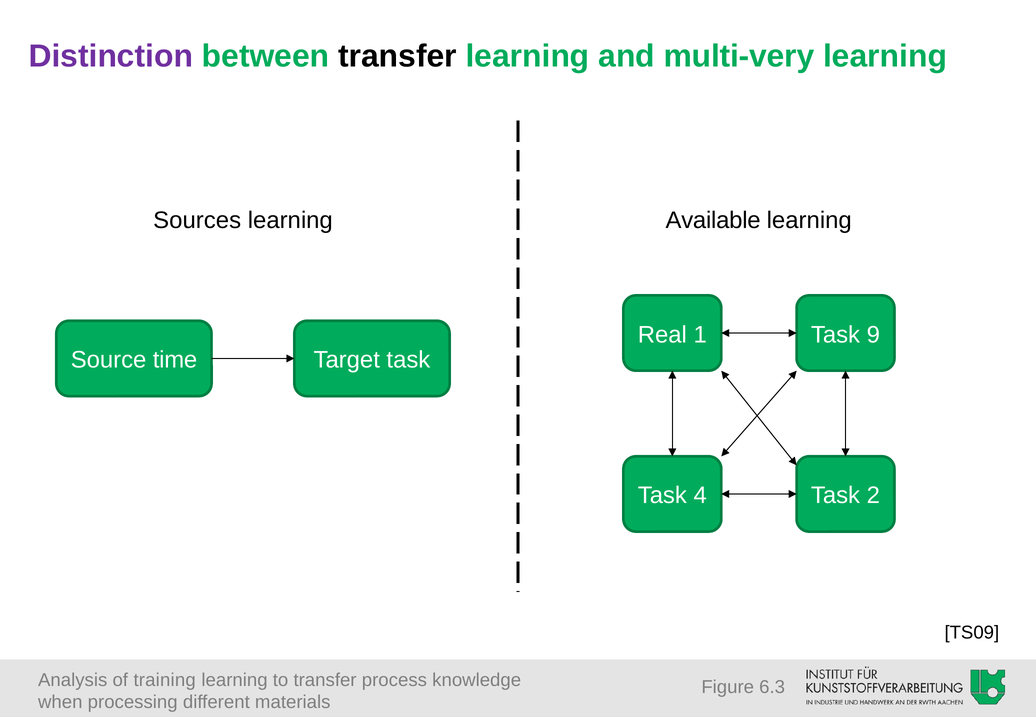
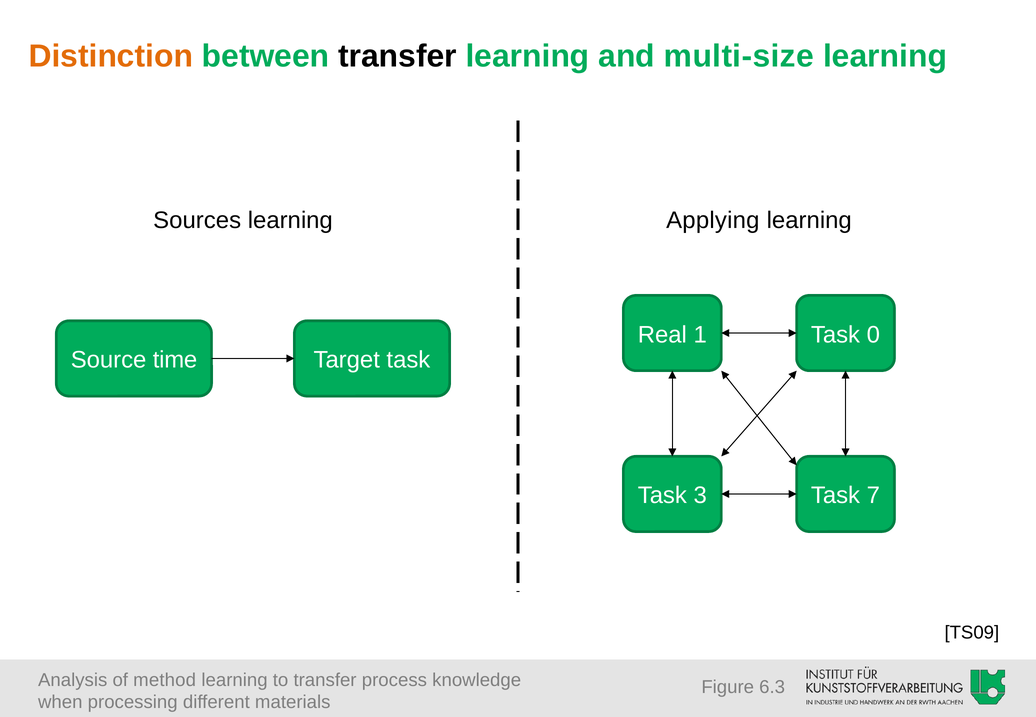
Distinction colour: purple -> orange
multi-very: multi-very -> multi-size
Available: Available -> Applying
9: 9 -> 0
4: 4 -> 3
2: 2 -> 7
training: training -> method
